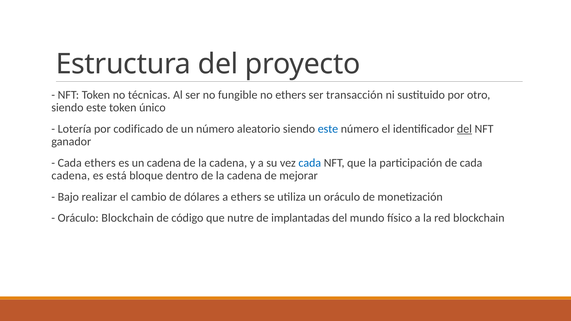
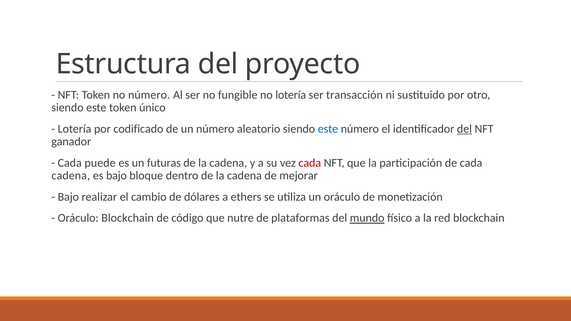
no técnicas: técnicas -> número
no ethers: ethers -> lotería
Cada ethers: ethers -> puede
un cadena: cadena -> futuras
cada at (310, 163) colour: blue -> red
es está: está -> bajo
implantadas: implantadas -> plataformas
mundo underline: none -> present
